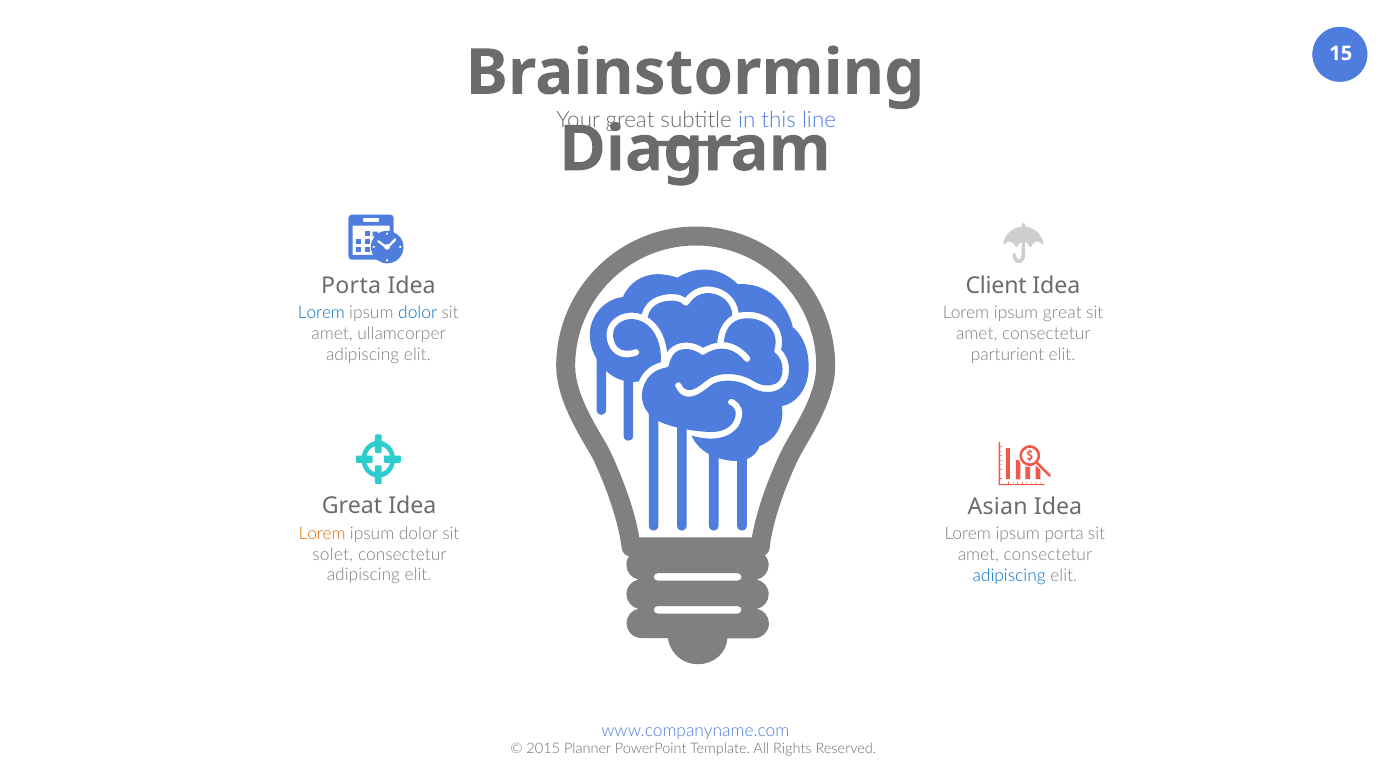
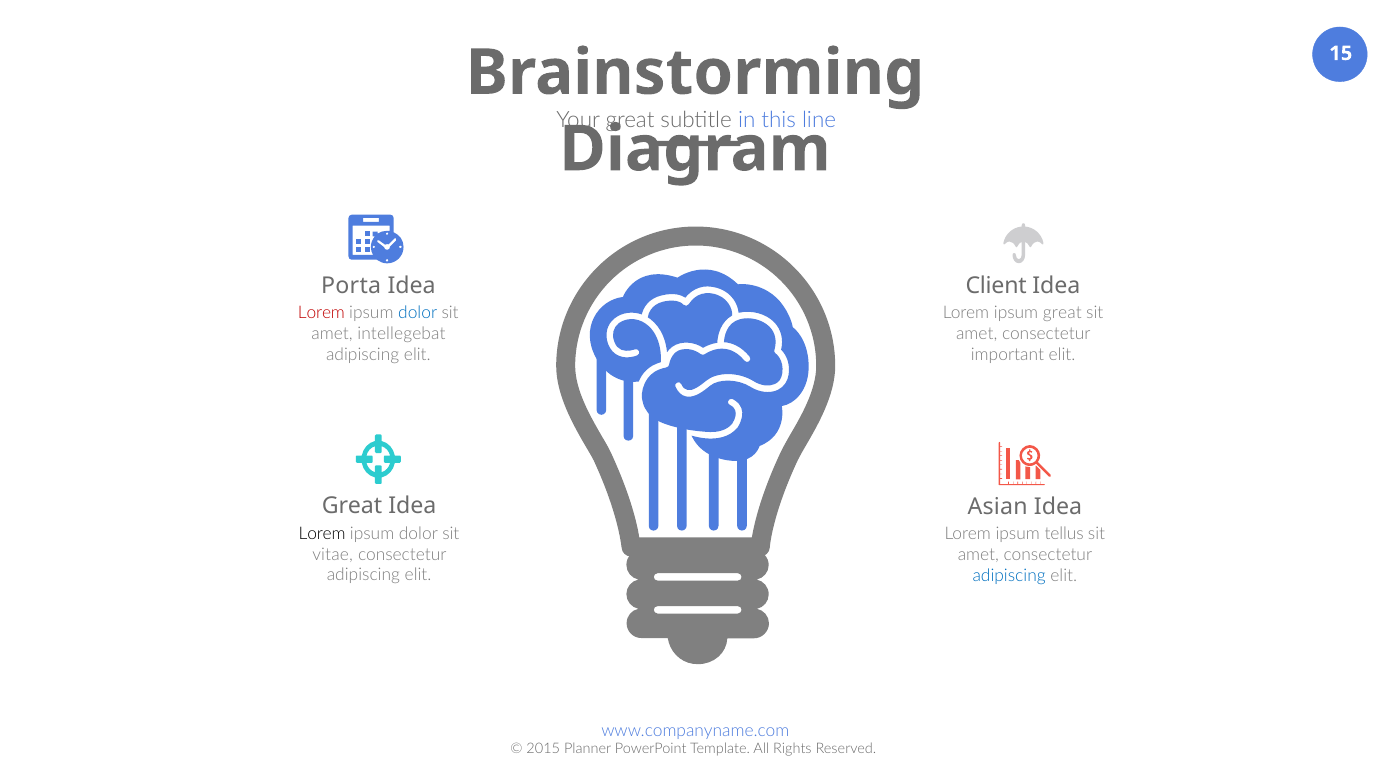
Lorem at (321, 313) colour: blue -> red
ullamcorper: ullamcorper -> intellegebat
parturient: parturient -> important
Lorem at (322, 533) colour: orange -> black
ipsum porta: porta -> tellus
solet: solet -> vitae
